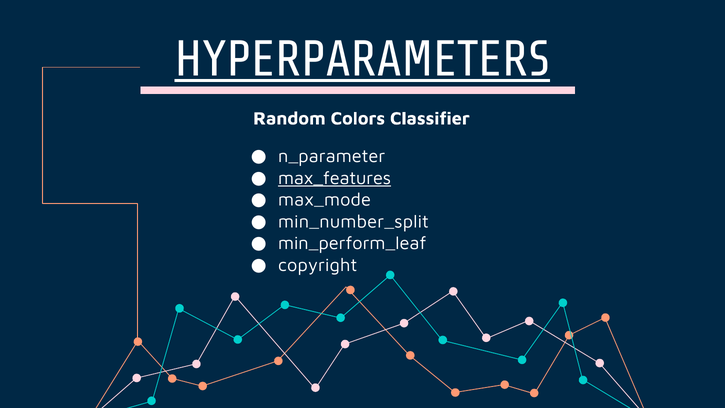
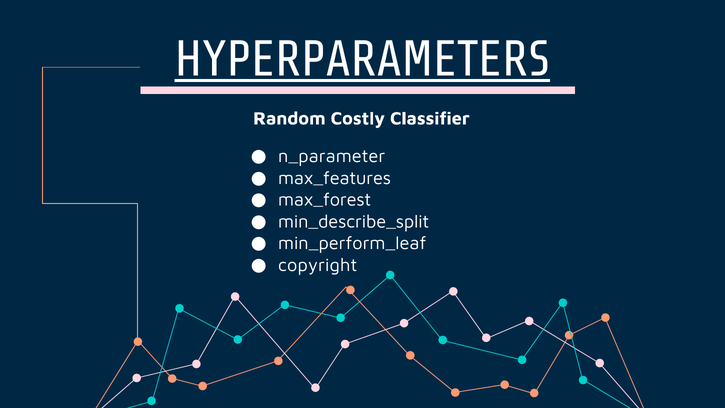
Colors: Colors -> Costly
max_features underline: present -> none
max_mode: max_mode -> max_forest
min_number_split: min_number_split -> min_describe_split
